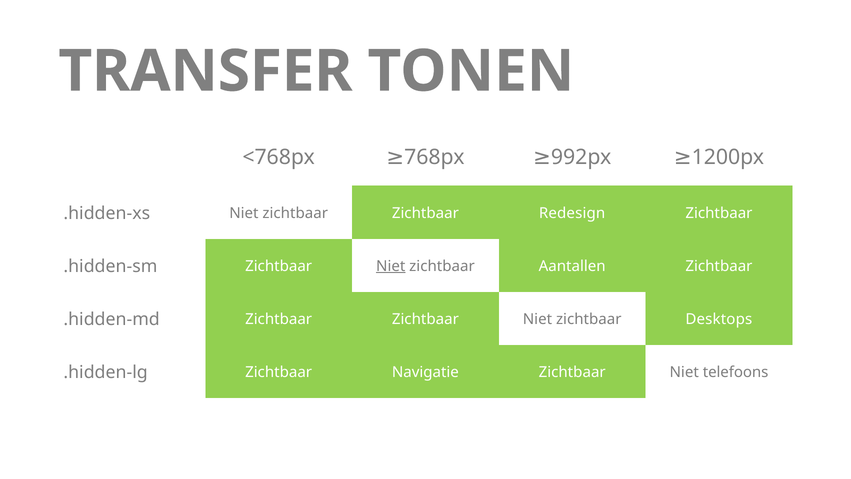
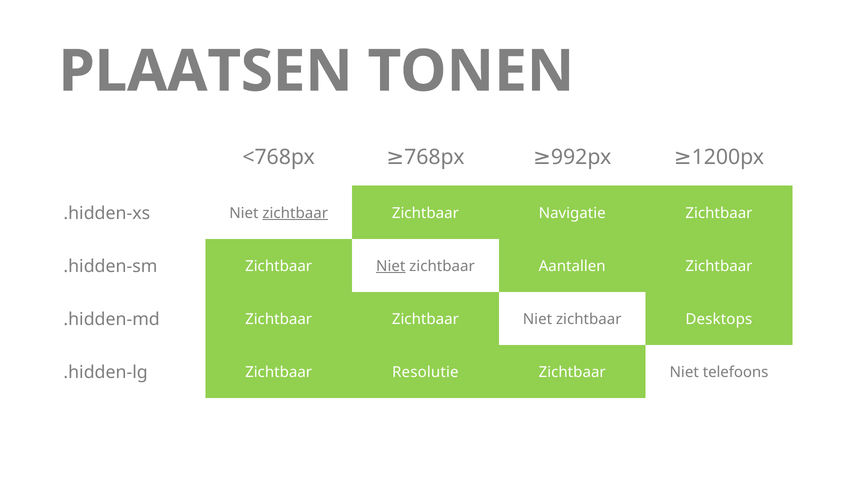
TRANSFER: TRANSFER -> PLAATSEN
zichtbaar at (295, 213) underline: none -> present
Redesign: Redesign -> Navigatie
Navigatie: Navigatie -> Resolutie
